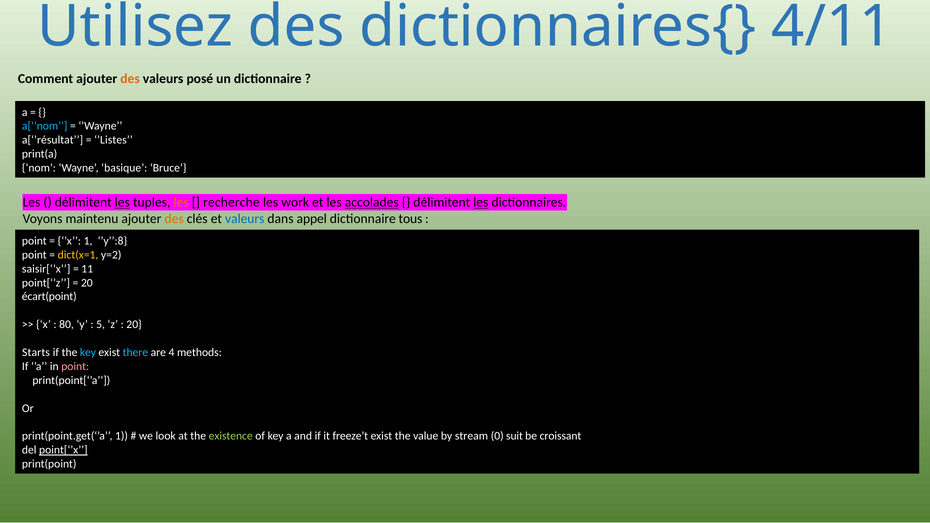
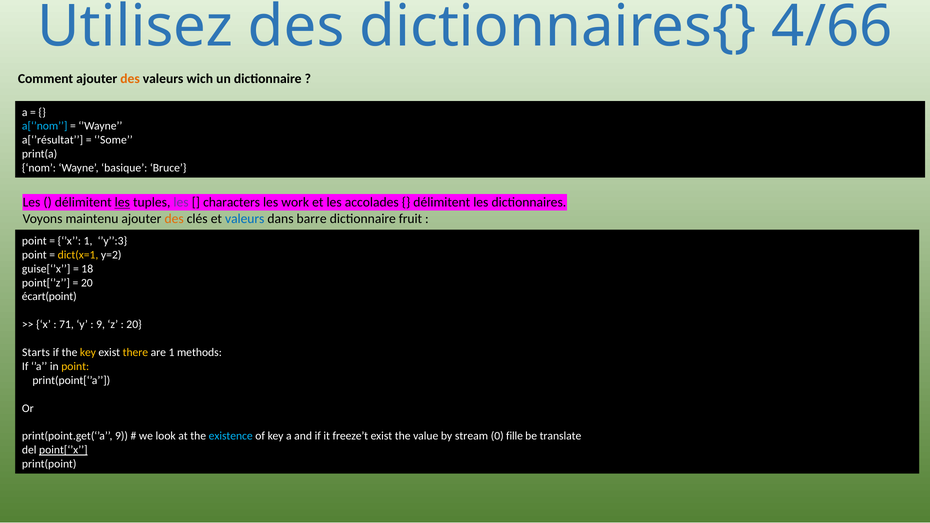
4/11: 4/11 -> 4/66
posé: posé -> wich
’Listes: ’Listes -> ’Some
les at (181, 203) colour: orange -> purple
recherche: recherche -> characters
accolades underline: present -> none
les at (481, 203) underline: present -> none
appel: appel -> barre
tous: tous -> fruit
’y’’:8: ’y’’:8 -> ’y’’:3
saisir[‘’x: saisir[‘’x -> guise[‘’x
11: 11 -> 18
80: 80 -> 71
5 at (101, 325): 5 -> 9
key at (88, 353) colour: light blue -> yellow
there colour: light blue -> yellow
are 4: 4 -> 1
point at (75, 366) colour: pink -> yellow
print(point.get(‘’a 1: 1 -> 9
existence colour: light green -> light blue
suit: suit -> fille
croissant: croissant -> translate
